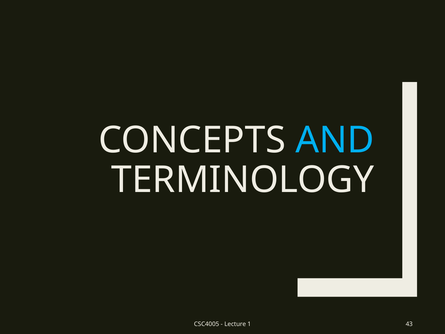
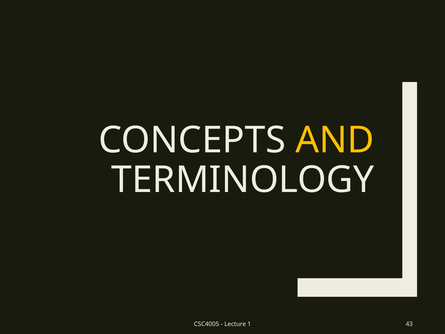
AND colour: light blue -> yellow
